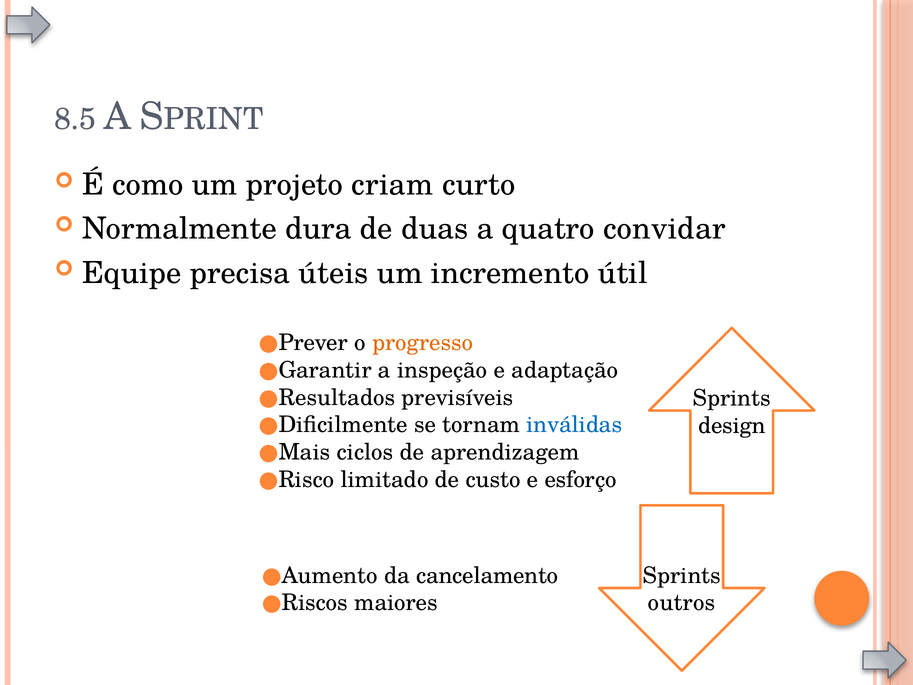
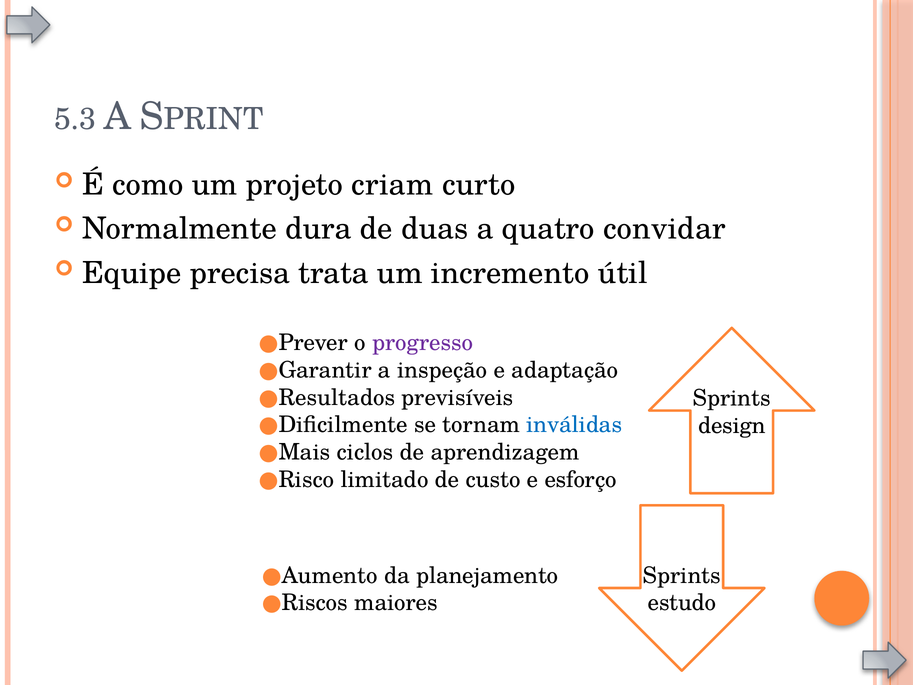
8.5: 8.5 -> 5.3
úteis: úteis -> trata
progresso colour: orange -> purple
cancelamento: cancelamento -> planejamento
outros: outros -> estudo
